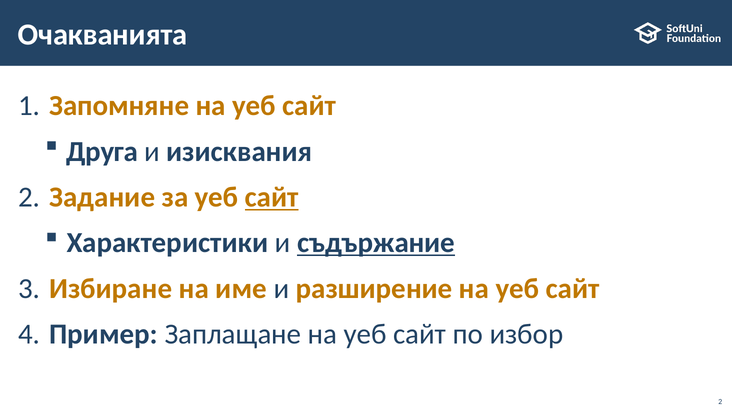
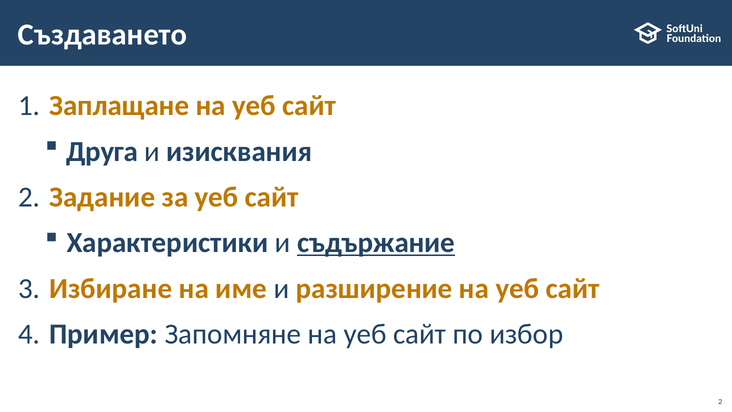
Очакванията: Очакванията -> Създаването
Запомняне: Запомняне -> Заплащане
сайт at (272, 197) underline: present -> none
Заплащане: Заплащане -> Запомняне
